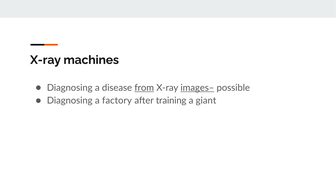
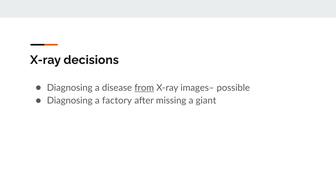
machines: machines -> decisions
images– underline: present -> none
training: training -> missing
